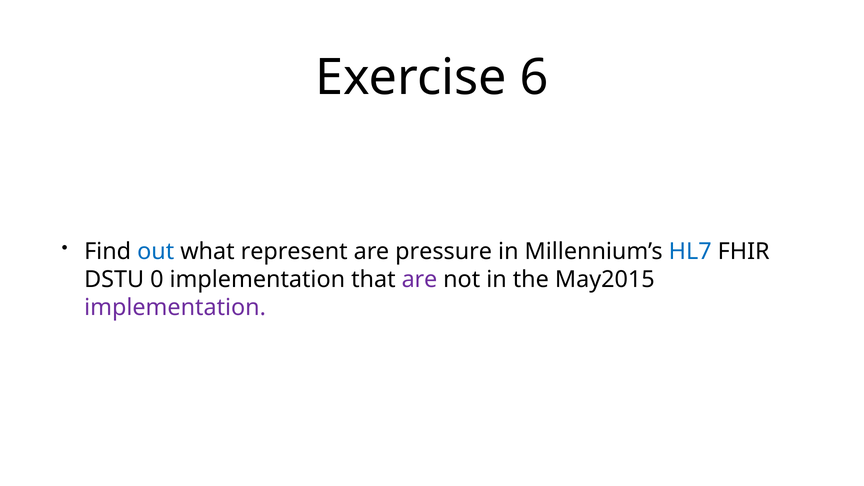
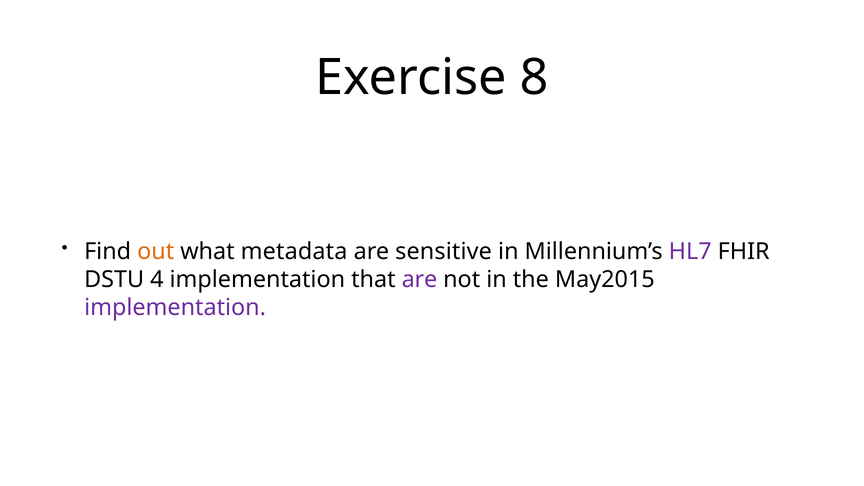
6: 6 -> 8
out colour: blue -> orange
represent: represent -> metadata
pressure: pressure -> sensitive
HL7 colour: blue -> purple
0: 0 -> 4
